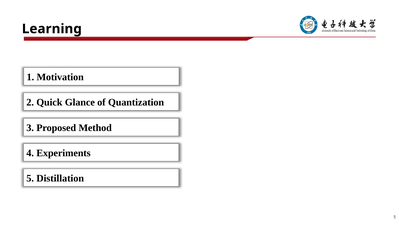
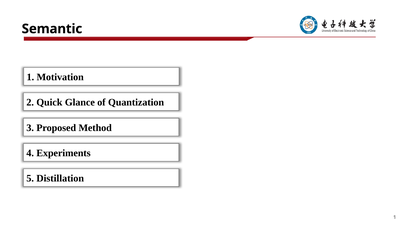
Learning: Learning -> Semantic
